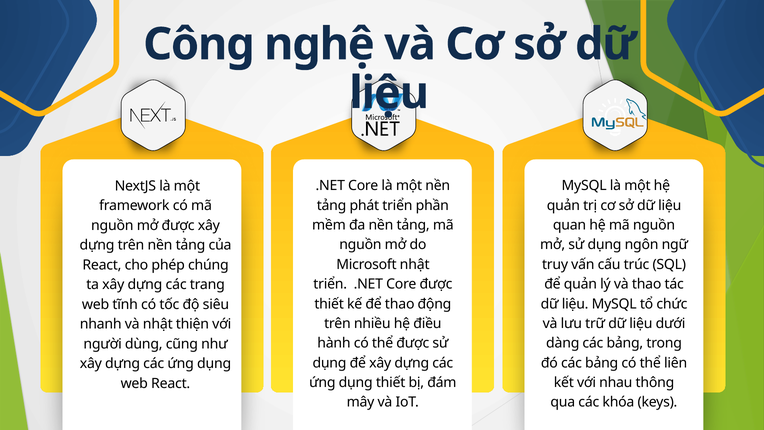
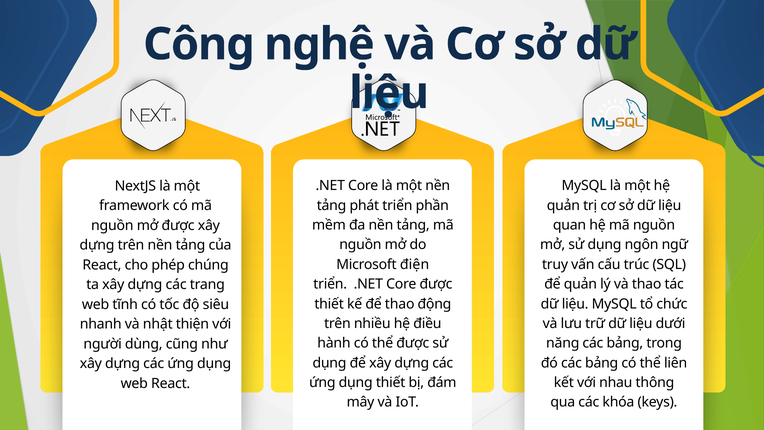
Microsoft nhật: nhật -> điện
dàng: dàng -> năng
